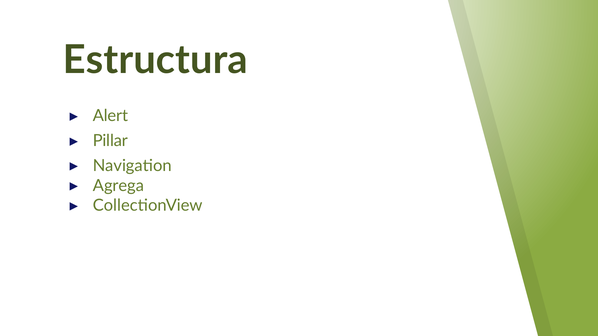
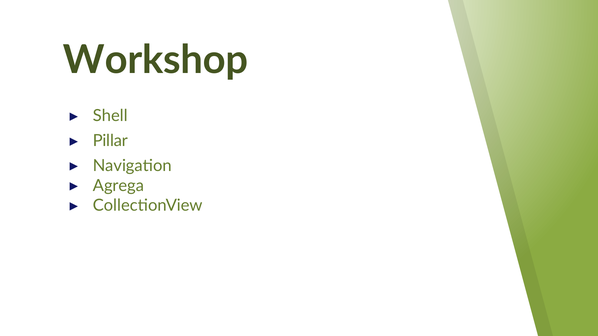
Estructura: Estructura -> Workshop
Alert: Alert -> Shell
